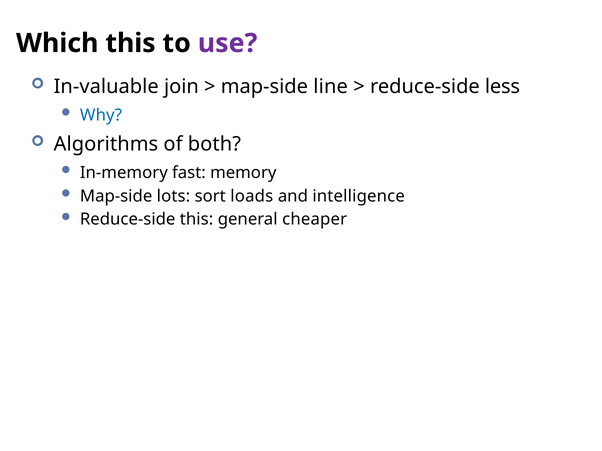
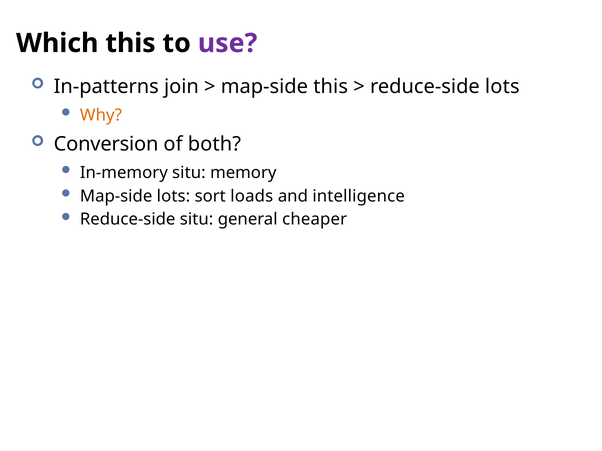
In-valuable: In-valuable -> In-patterns
map-side line: line -> this
reduce-side less: less -> lots
Why colour: blue -> orange
Algorithms: Algorithms -> Conversion
In-memory fast: fast -> situ
Reduce-side this: this -> situ
